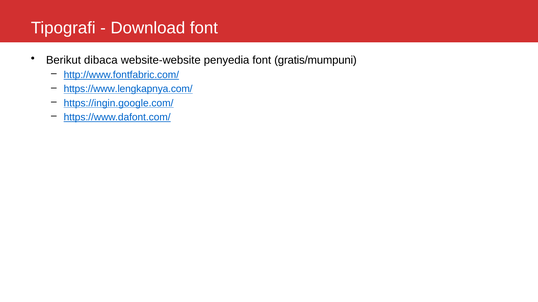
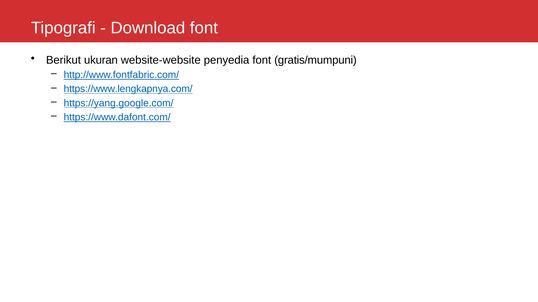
dibaca: dibaca -> ukuran
https://ingin.google.com/: https://ingin.google.com/ -> https://yang.google.com/
